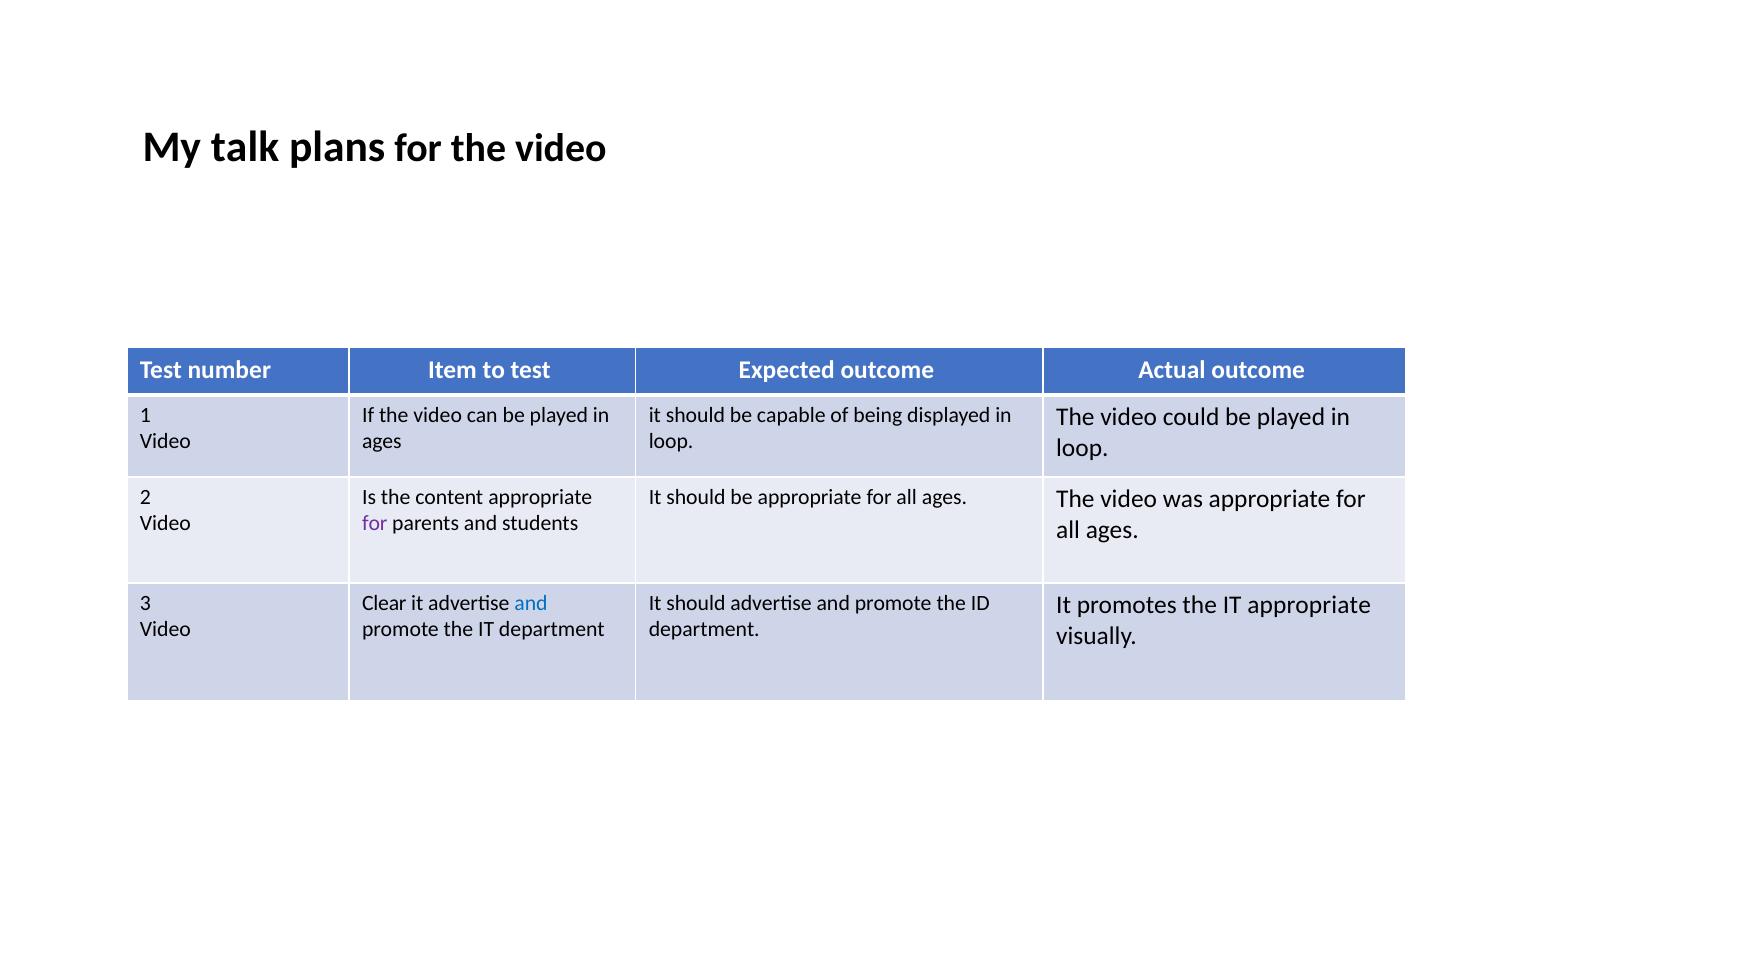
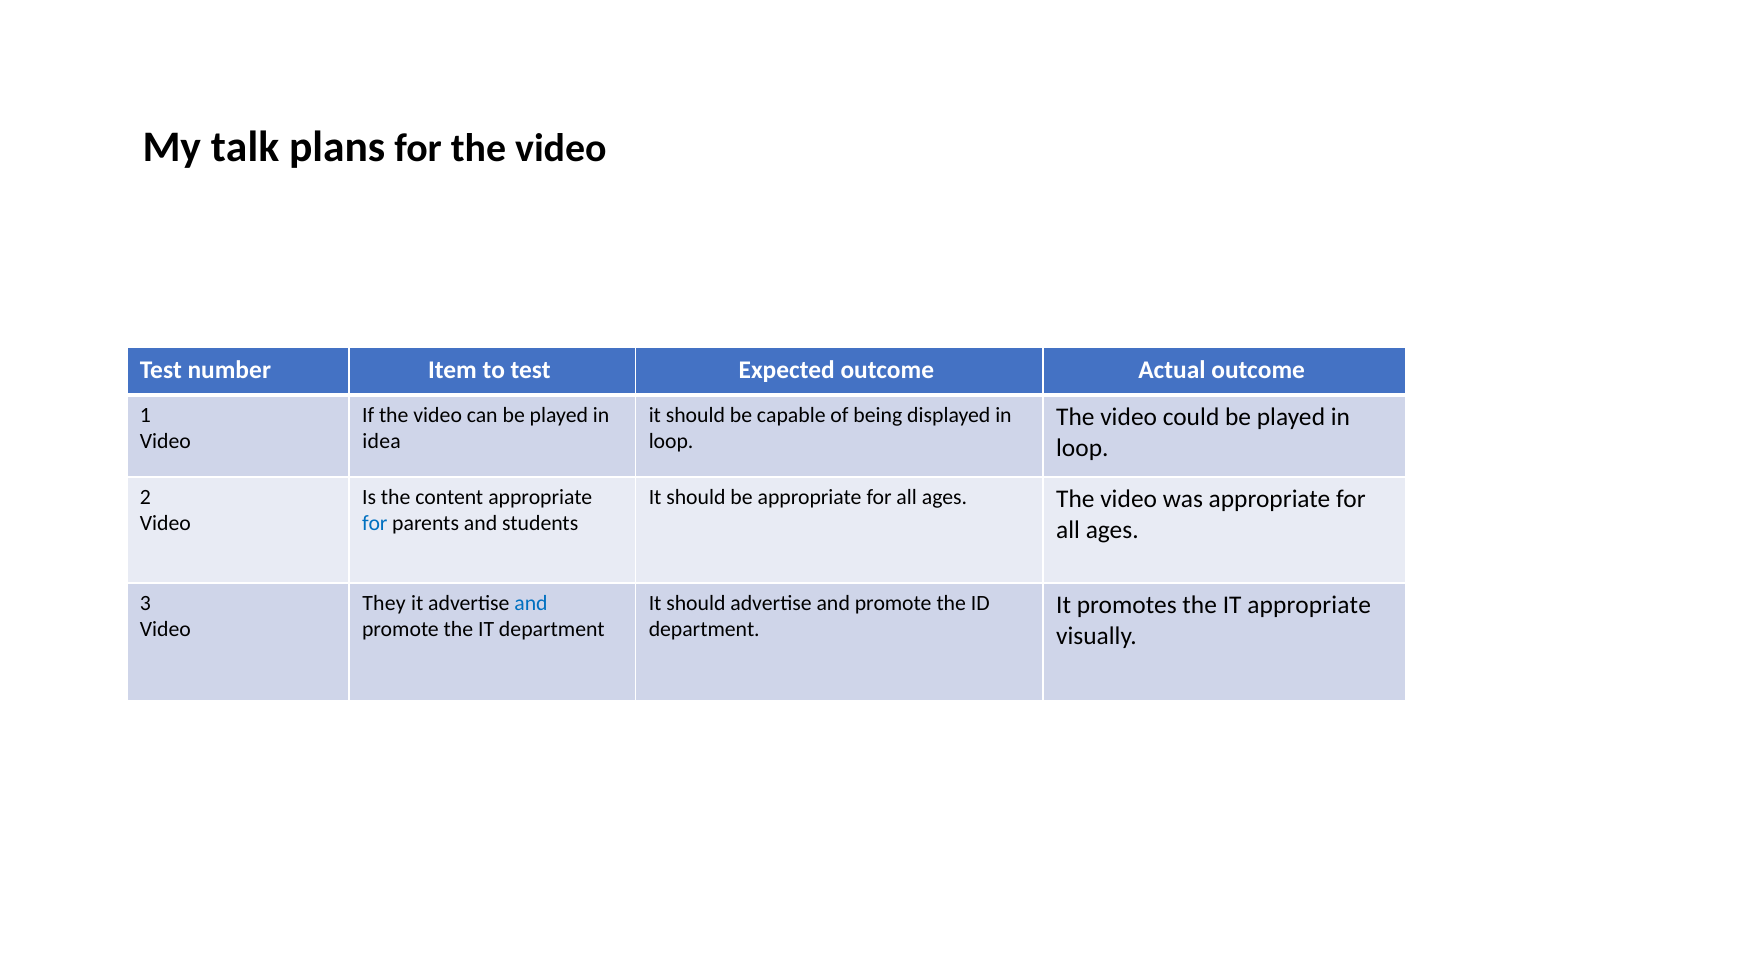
ages at (382, 442): ages -> idea
for at (375, 524) colour: purple -> blue
Clear: Clear -> They
